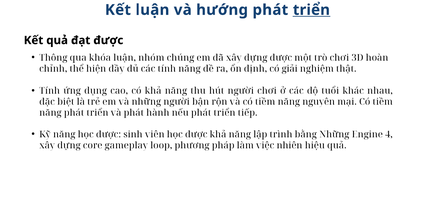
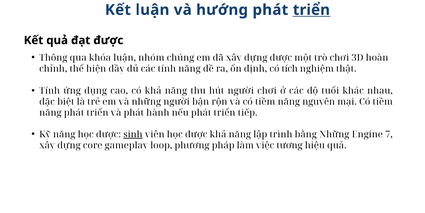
giải: giải -> tích
sinh underline: none -> present
4: 4 -> 7
nhiên: nhiên -> tương
